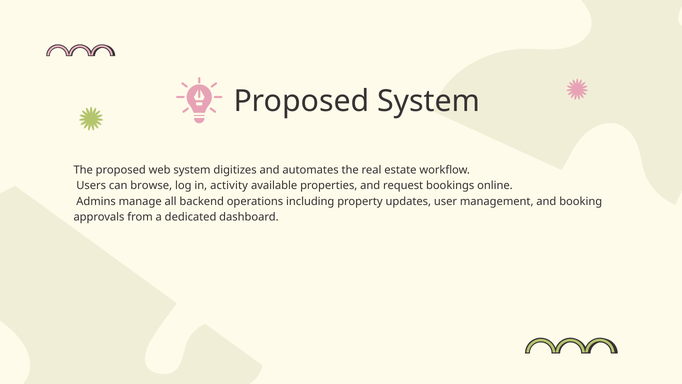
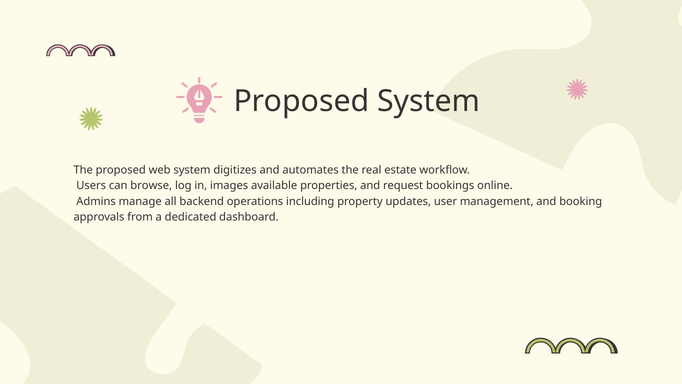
activity: activity -> images
